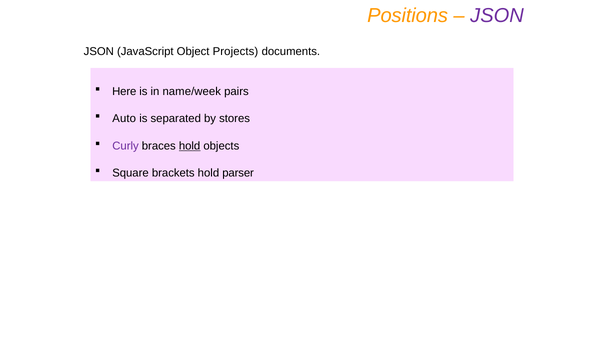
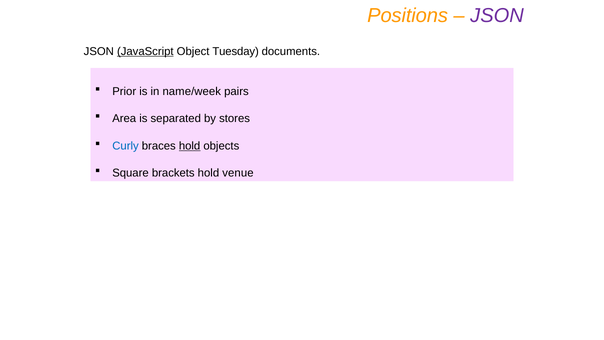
JavaScript underline: none -> present
Projects: Projects -> Tuesday
Here: Here -> Prior
Auto: Auto -> Area
Curly colour: purple -> blue
parser: parser -> venue
